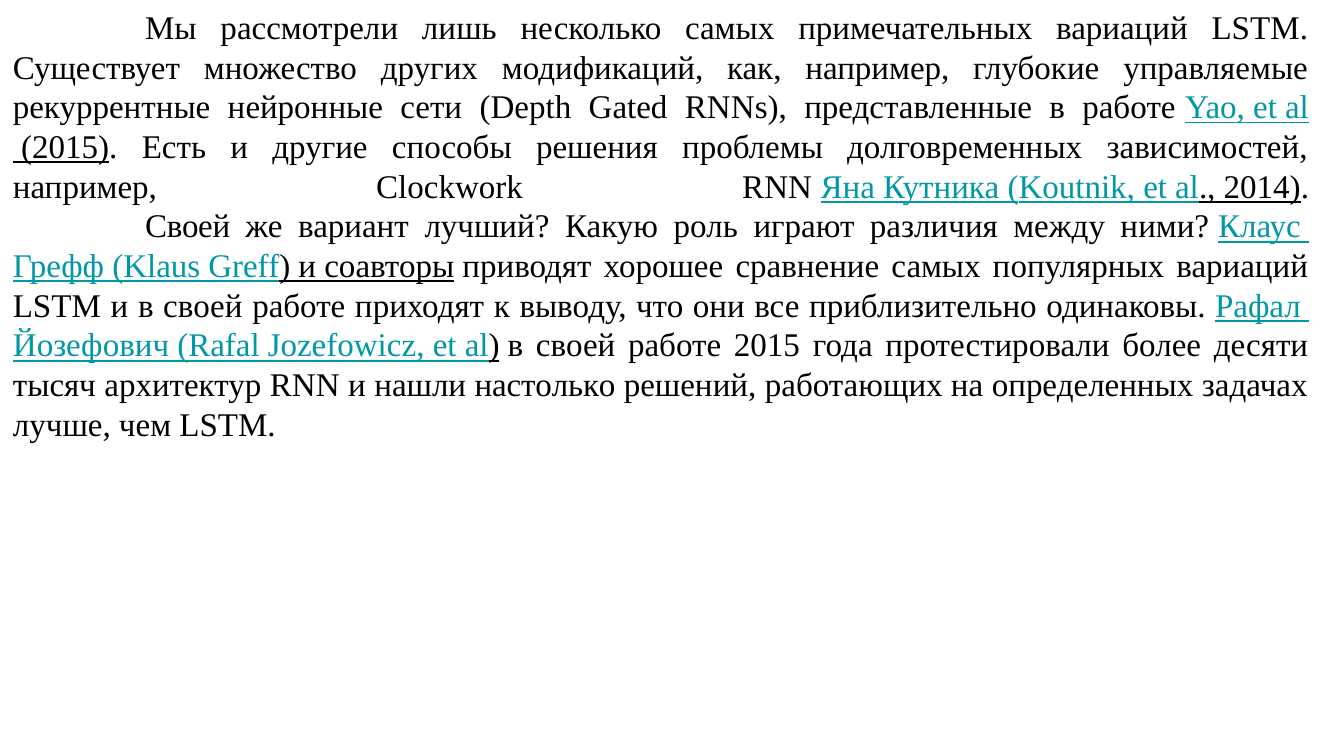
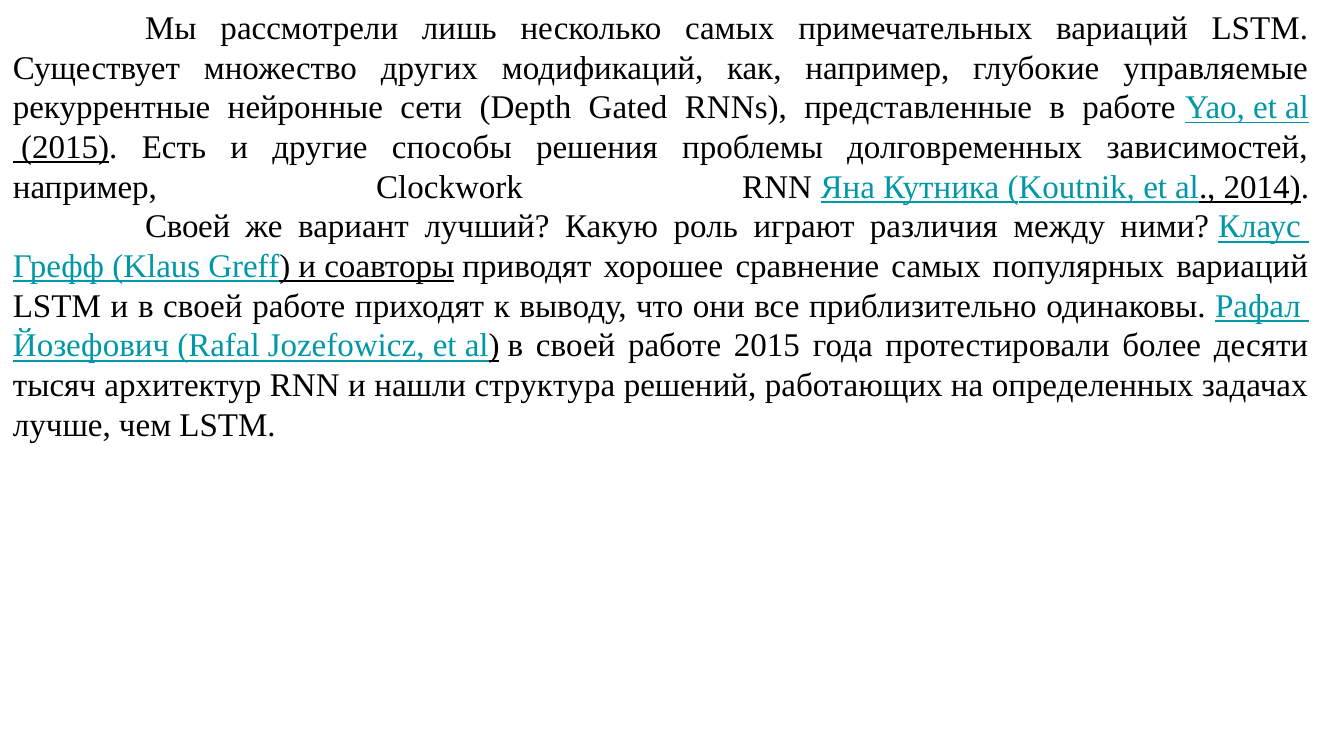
настолько: настолько -> структура
